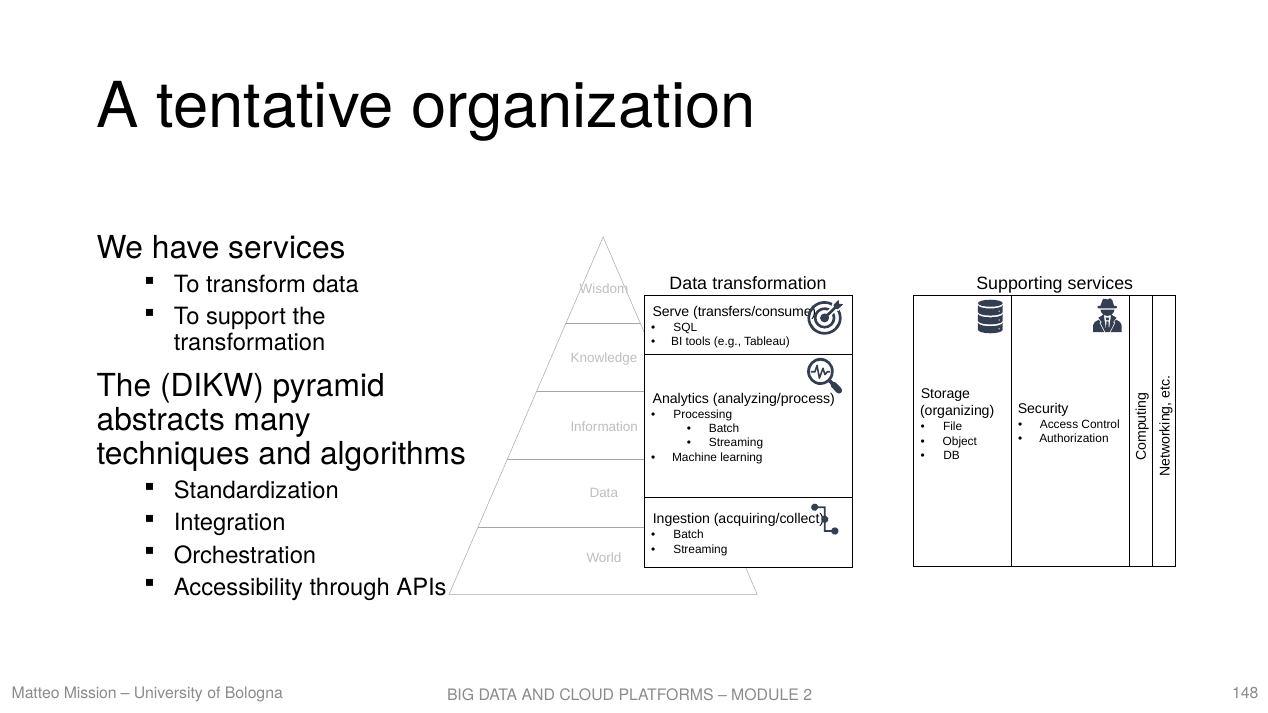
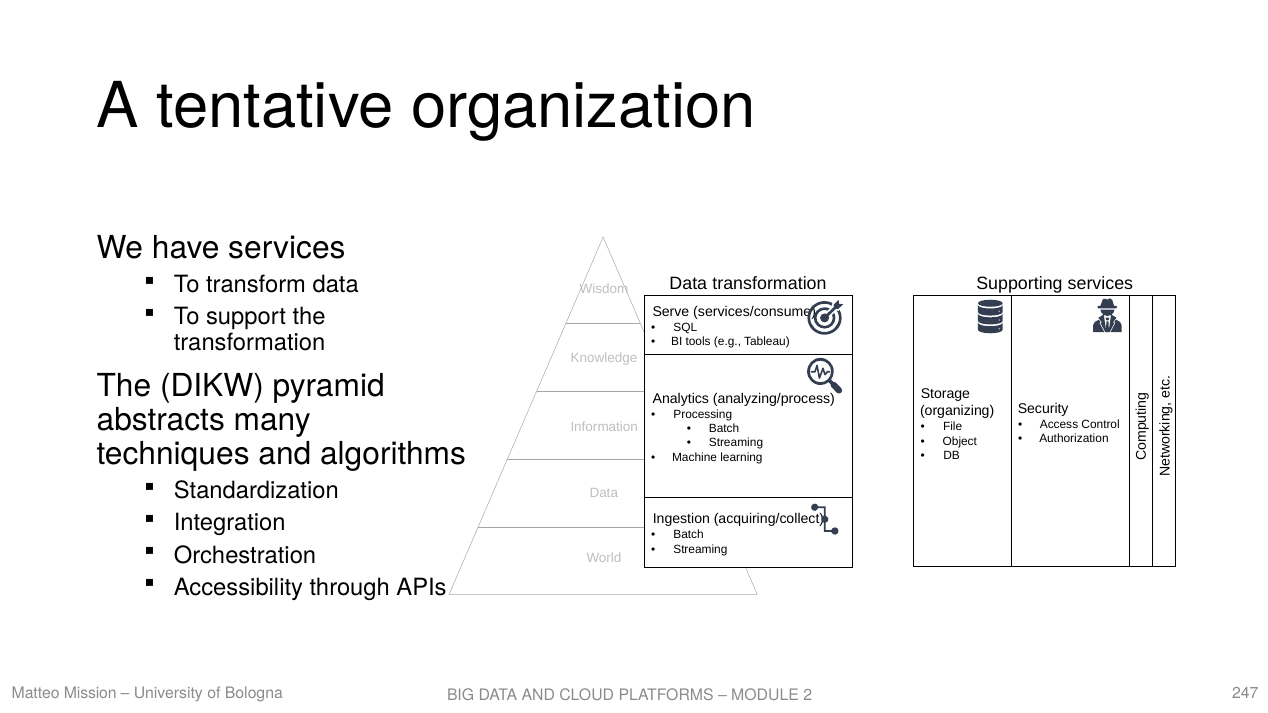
transfers/consume: transfers/consume -> services/consume
148: 148 -> 247
